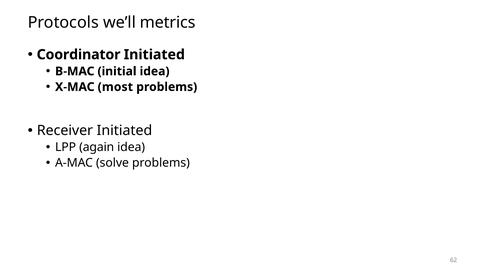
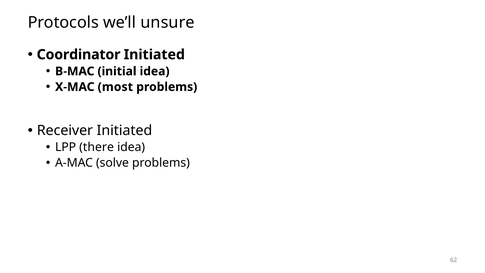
metrics: metrics -> unsure
again: again -> there
